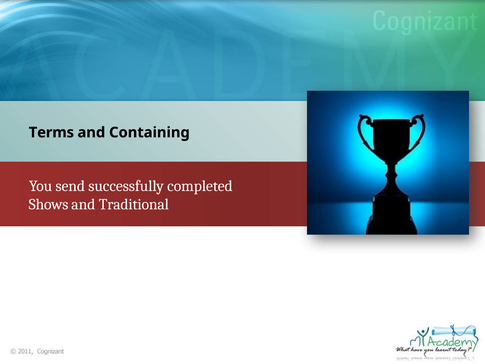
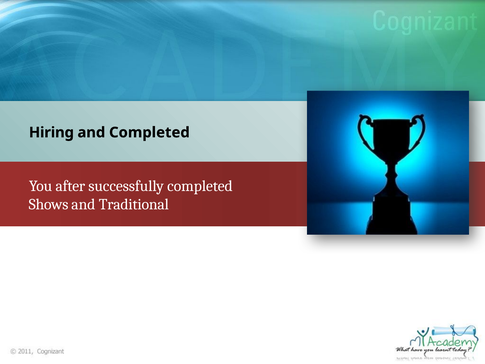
Terms: Terms -> Hiring
and Containing: Containing -> Completed
send: send -> after
